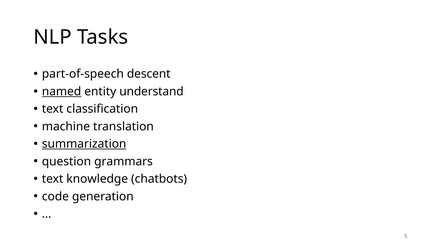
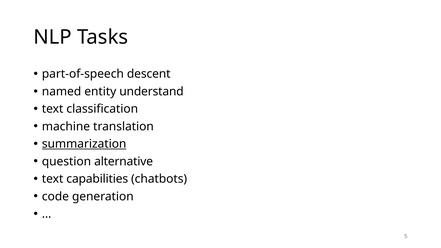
named underline: present -> none
grammars: grammars -> alternative
knowledge: knowledge -> capabilities
